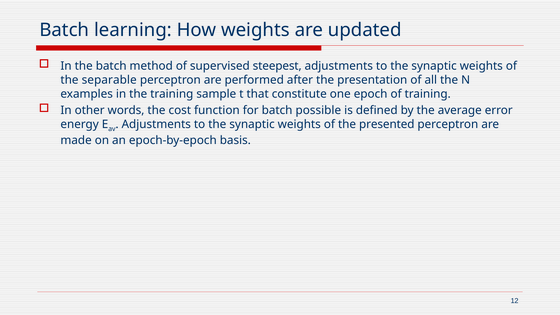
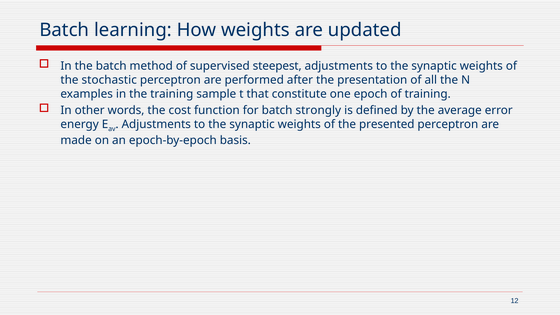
separable: separable -> stochastic
possible: possible -> strongly
